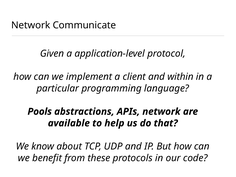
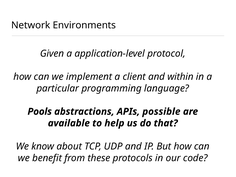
Communicate: Communicate -> Environments
APIs network: network -> possible
